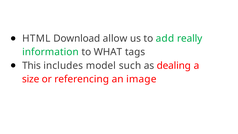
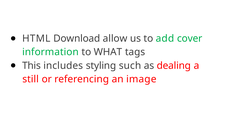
really: really -> cover
model: model -> styling
size: size -> still
